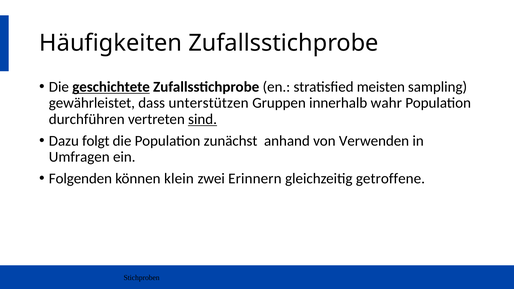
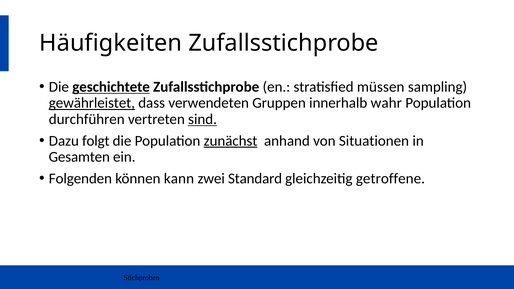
meisten: meisten -> müssen
gewährleistet underline: none -> present
unterstützen: unterstützen -> verwendeten
zunächst underline: none -> present
Verwenden: Verwenden -> Situationen
Umfragen: Umfragen -> Gesamten
klein: klein -> kann
Erinnern: Erinnern -> Standard
